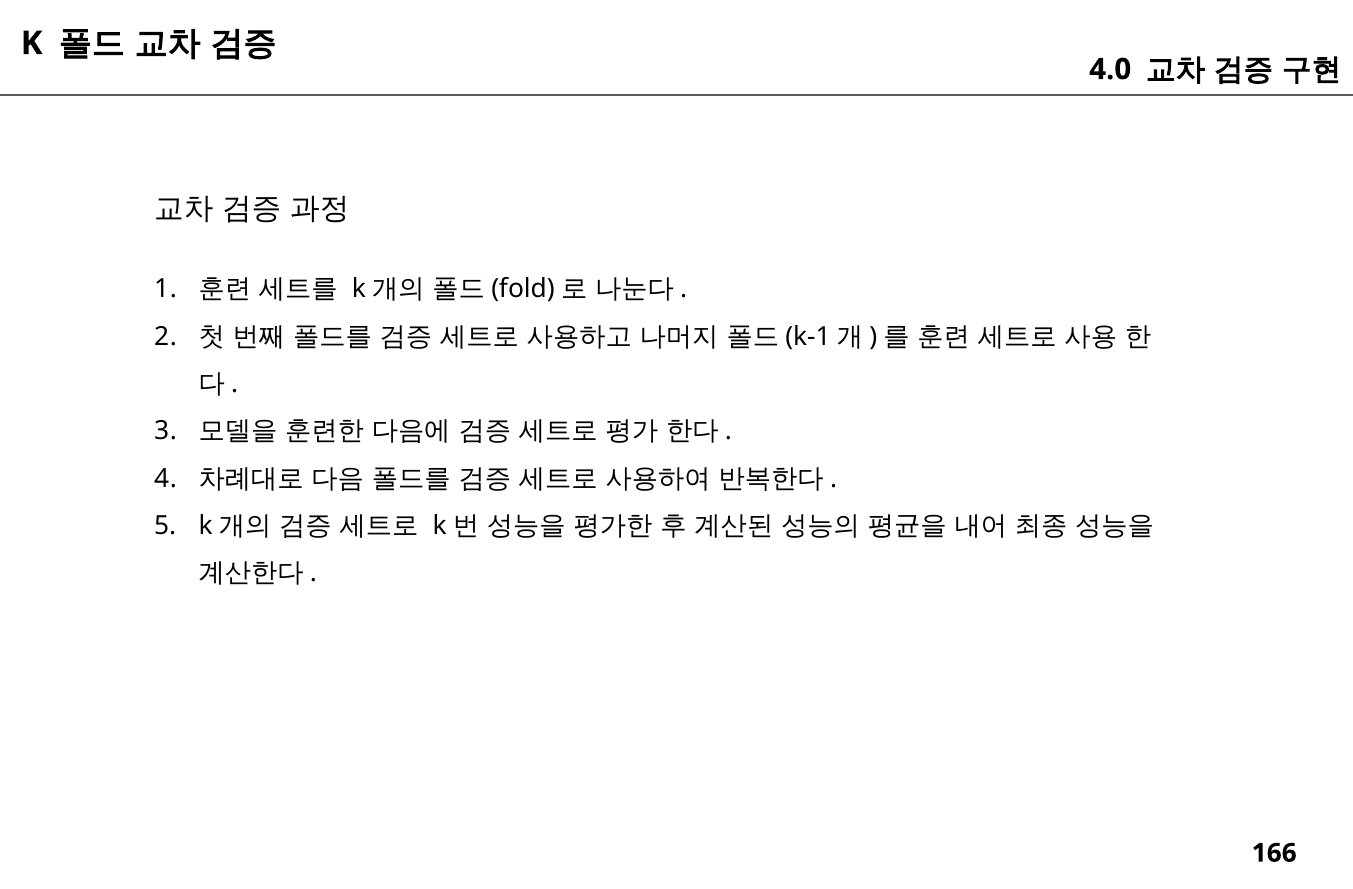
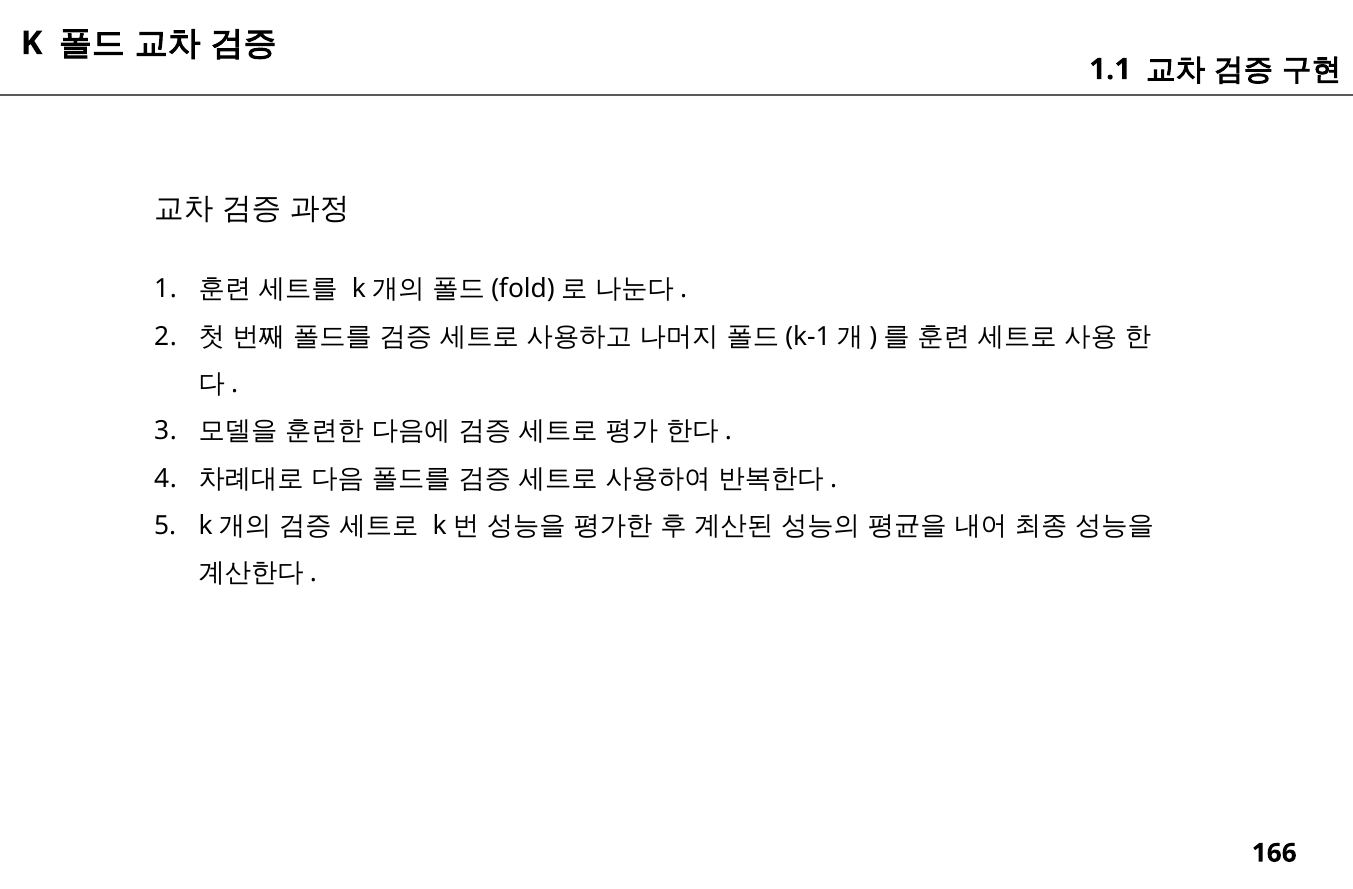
4.0: 4.0 -> 1.1
